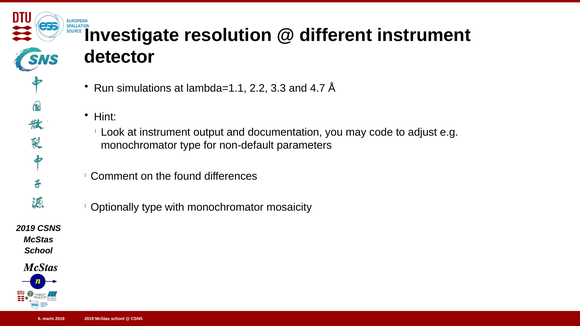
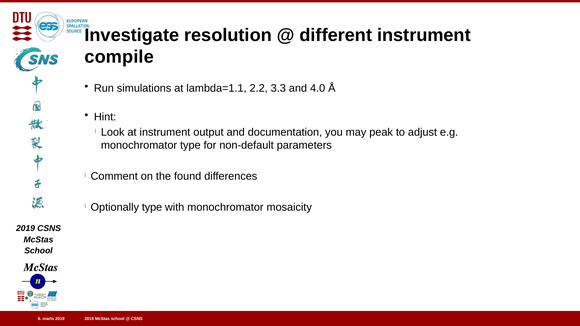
detector: detector -> compile
4.7: 4.7 -> 4.0
code: code -> peak
